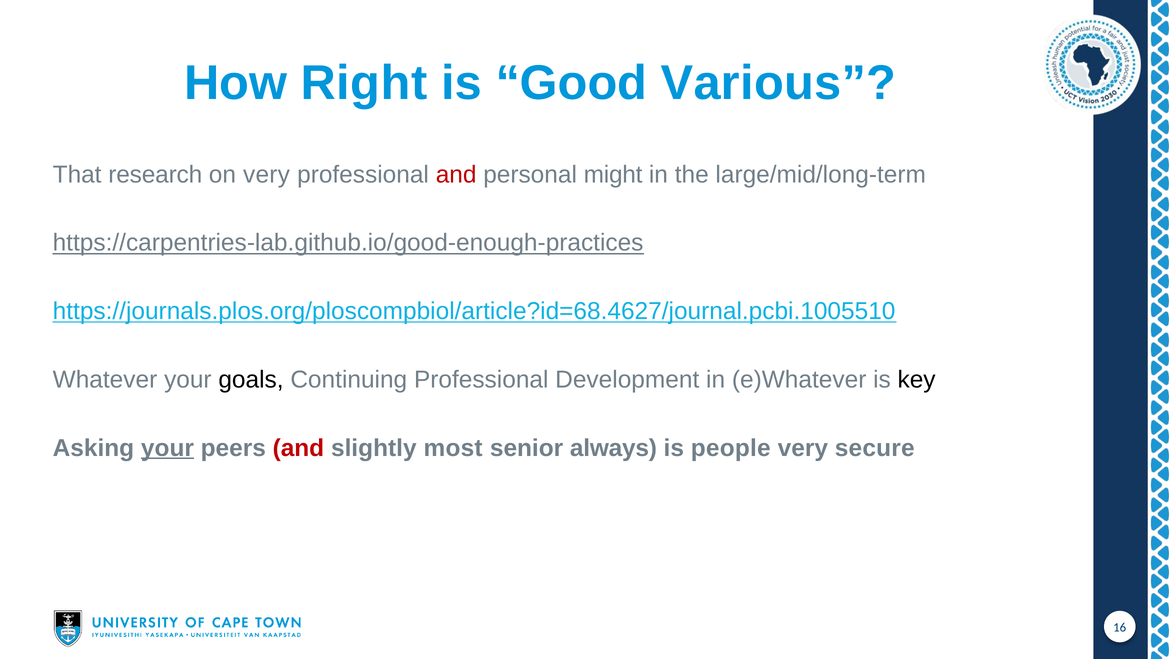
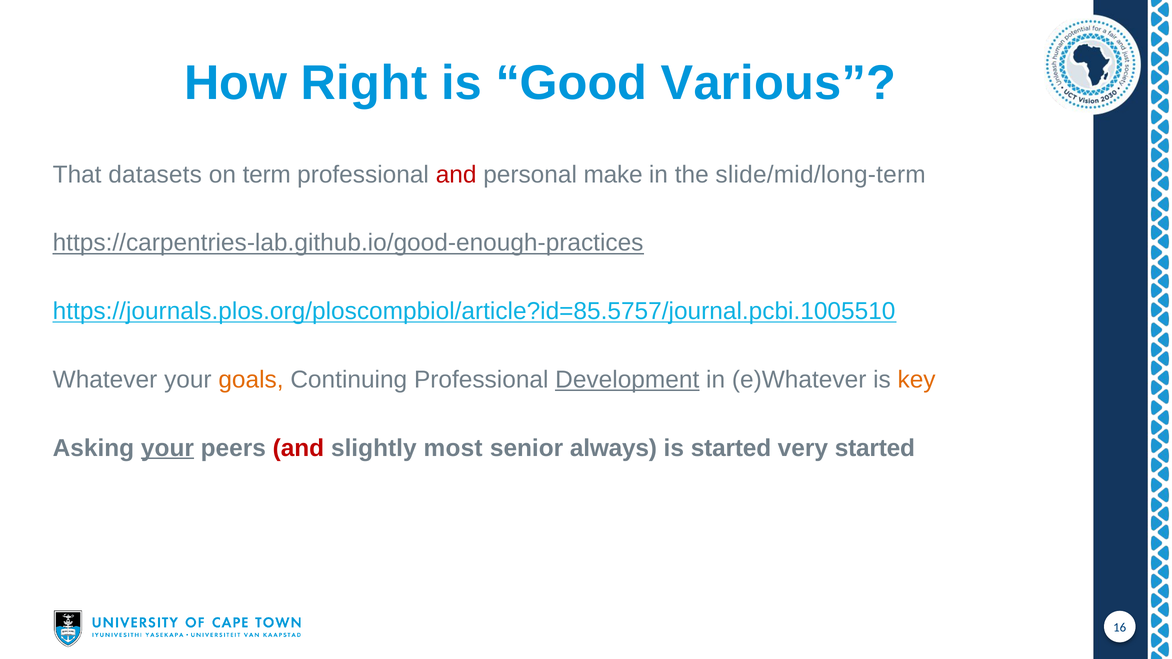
research: research -> datasets
on very: very -> term
might: might -> make
large/mid/long-term: large/mid/long-term -> slide/mid/long-term
https://journals.plos.org/ploscompbiol/article?id=68.4627/journal.pcbi.1005510: https://journals.plos.org/ploscompbiol/article?id=68.4627/journal.pcbi.1005510 -> https://journals.plos.org/ploscompbiol/article?id=85.5757/journal.pcbi.1005510
goals colour: black -> orange
Development underline: none -> present
key colour: black -> orange
is people: people -> started
very secure: secure -> started
